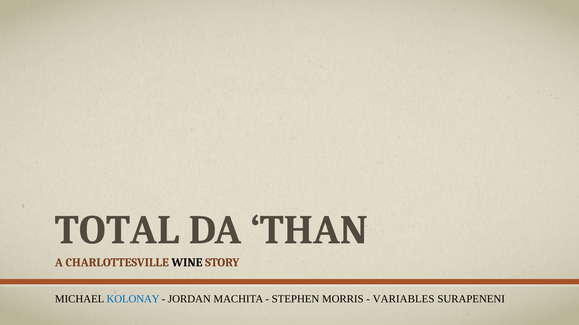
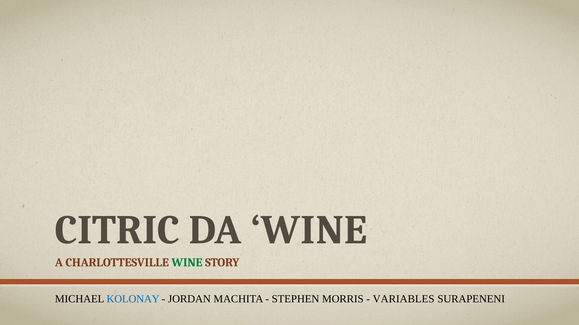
TOTAL: TOTAL -> CITRIC
DA THAN: THAN -> WINE
WINE at (187, 263) colour: black -> green
